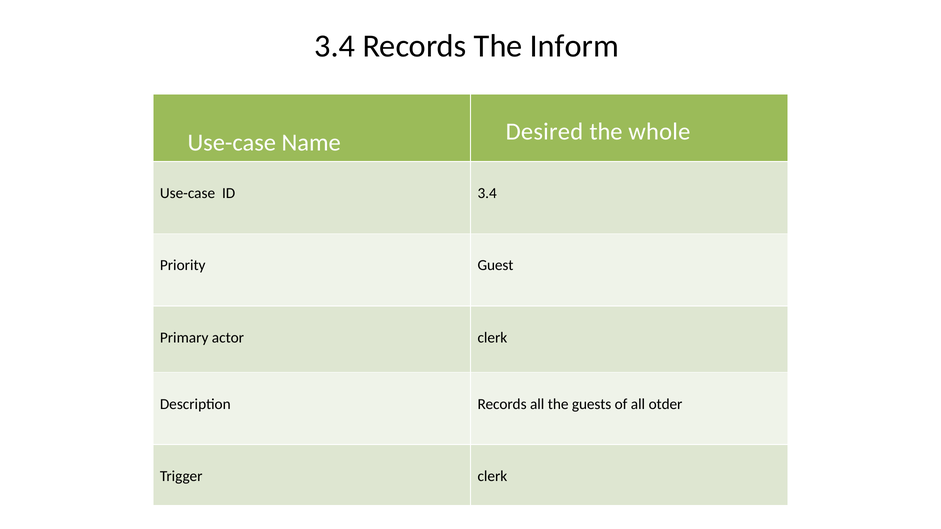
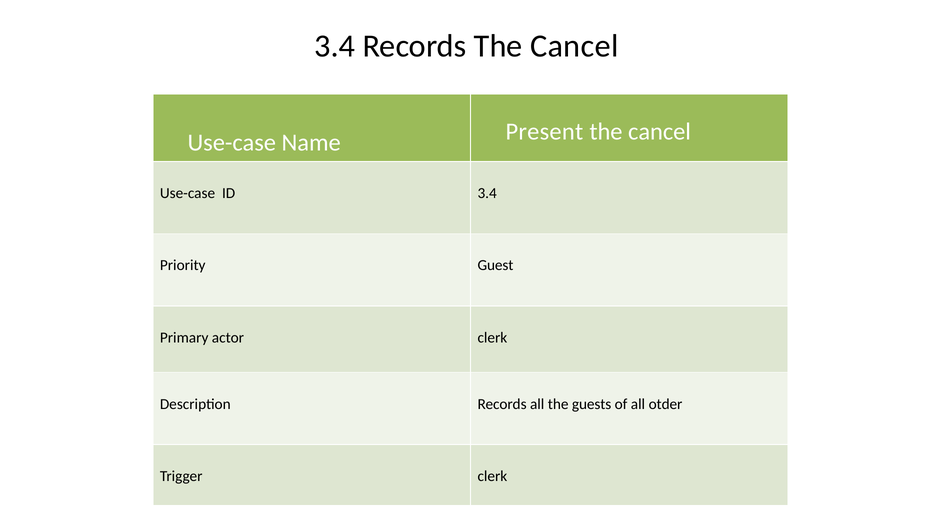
Records The Inform: Inform -> Cancel
Desired: Desired -> Present
whole at (659, 132): whole -> cancel
